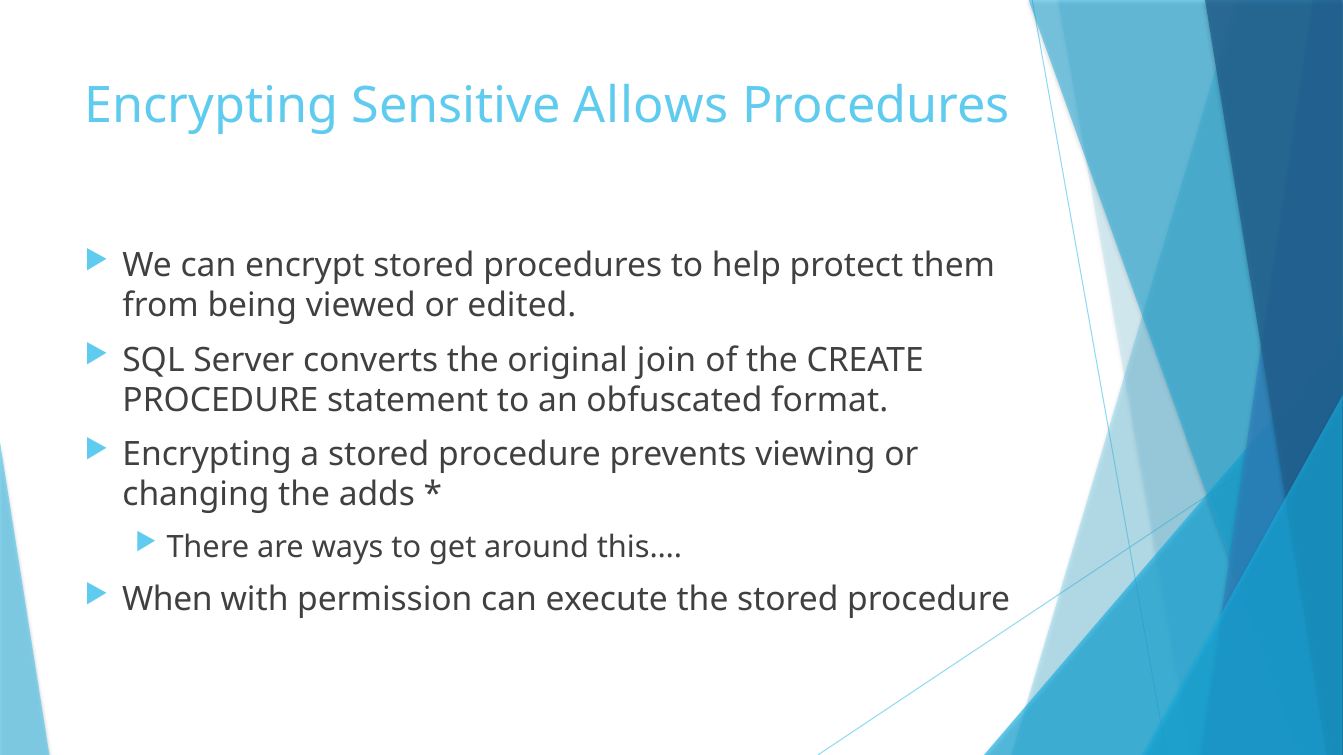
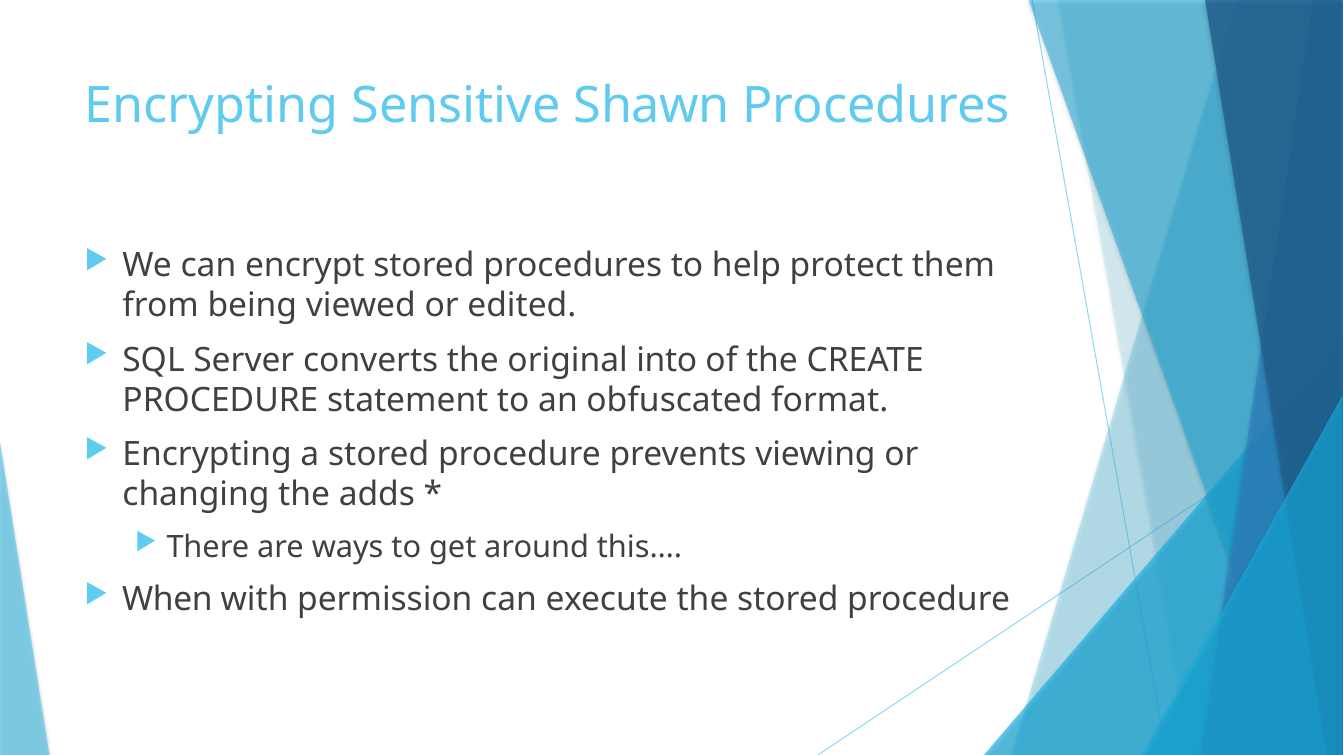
Allows: Allows -> Shawn
join: join -> into
